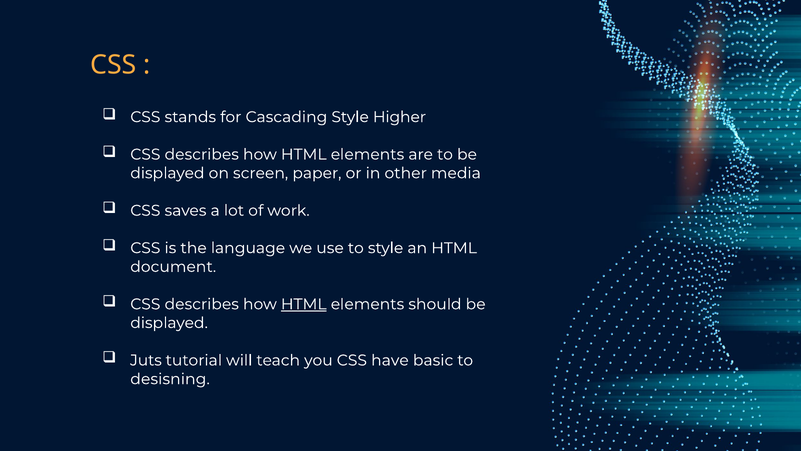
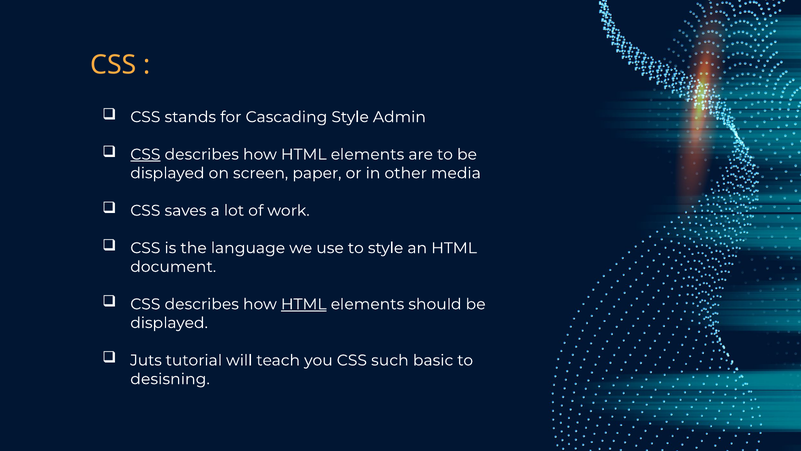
Higher: Higher -> Admin
CSS at (145, 154) underline: none -> present
have: have -> such
